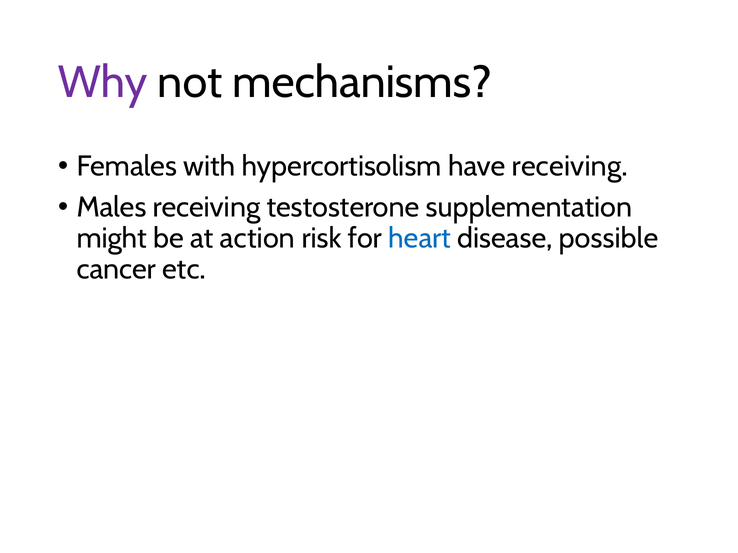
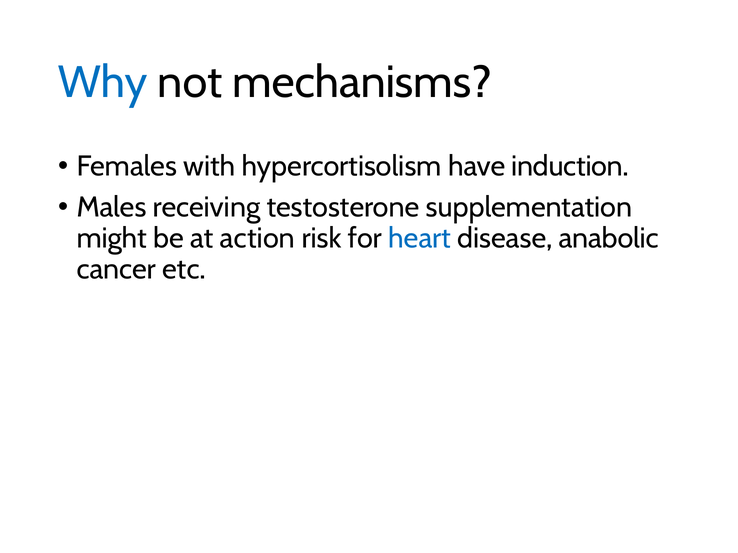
Why colour: purple -> blue
have receiving: receiving -> induction
possible: possible -> anabolic
